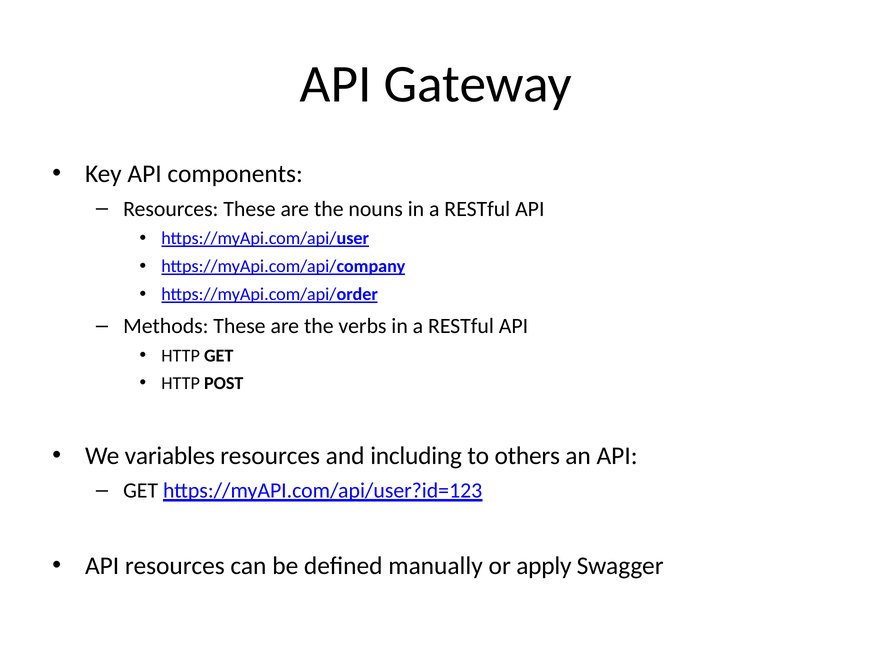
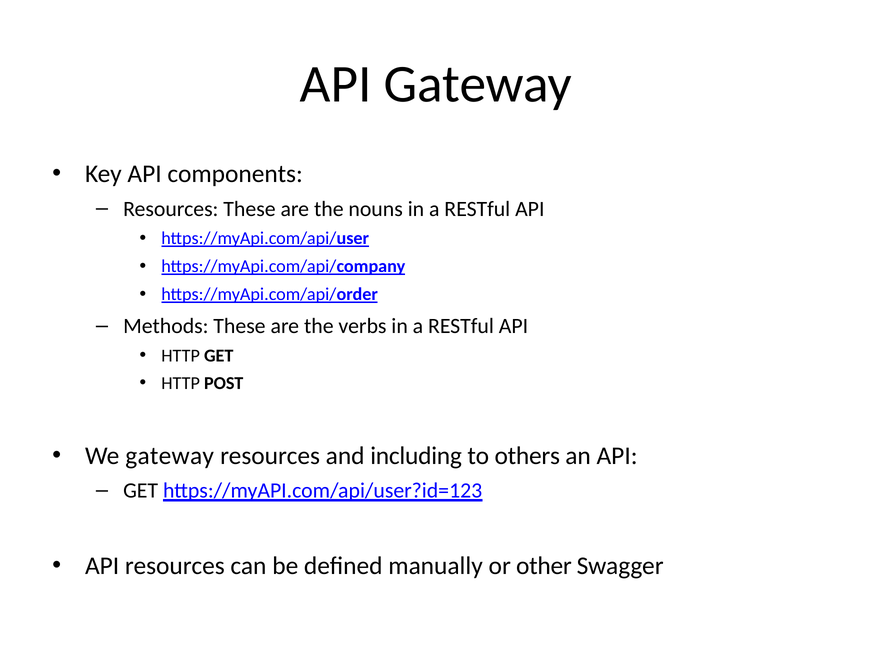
We variables: variables -> gateway
apply: apply -> other
